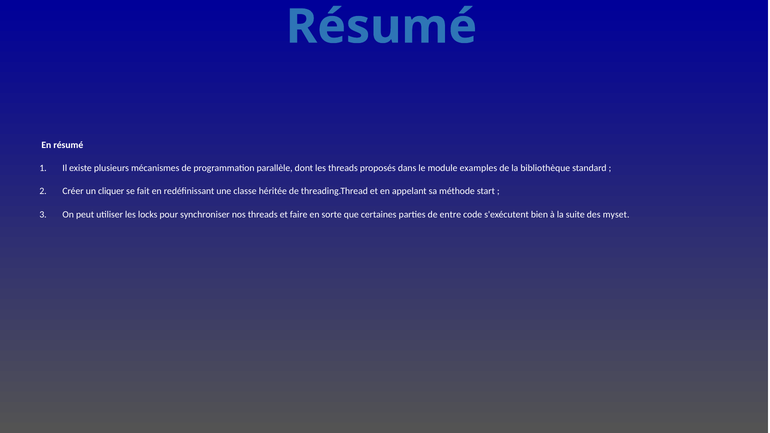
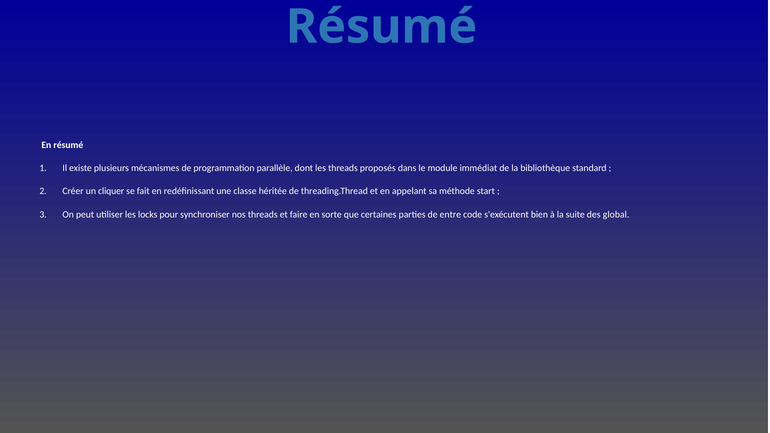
examples: examples -> immédiat
myset: myset -> global
